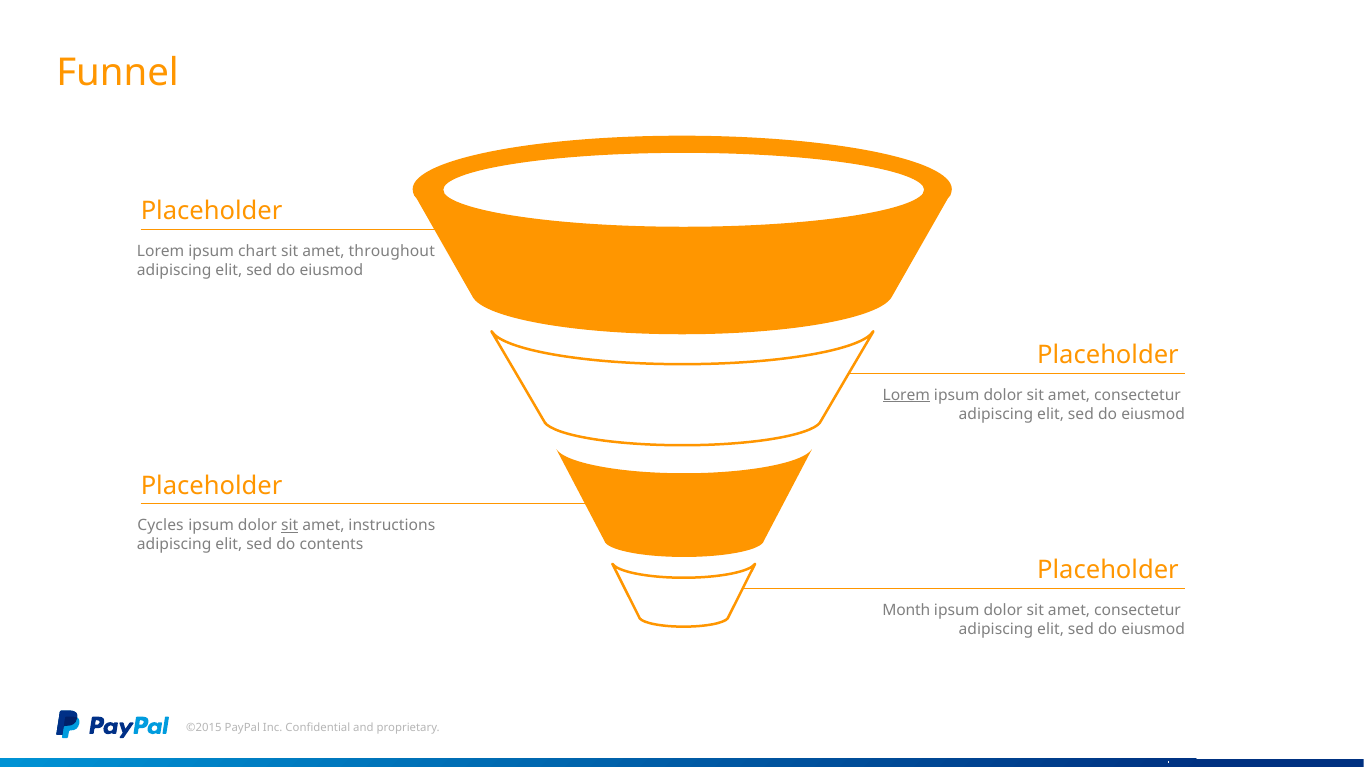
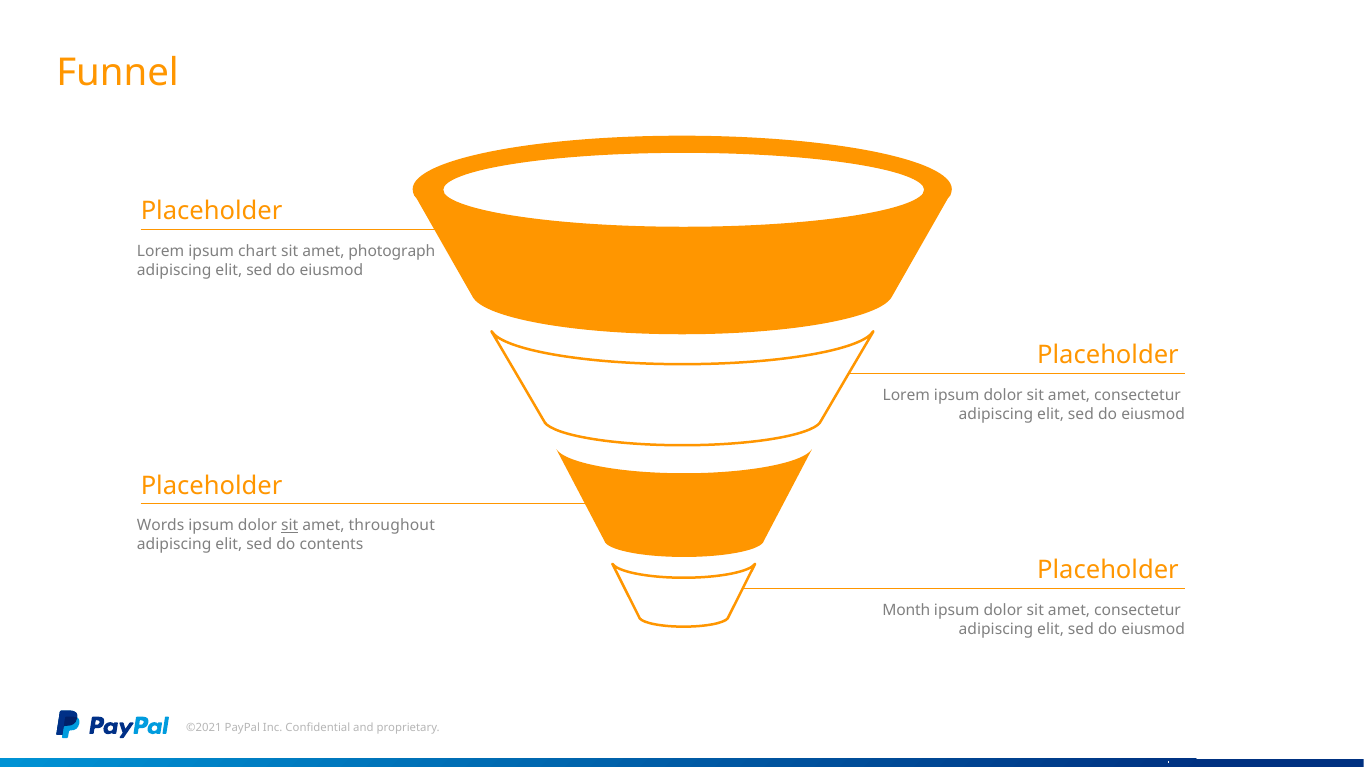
throughout: throughout -> photograph
Lorem at (906, 395) underline: present -> none
Cycles: Cycles -> Words
instructions: instructions -> throughout
©2015: ©2015 -> ©2021
